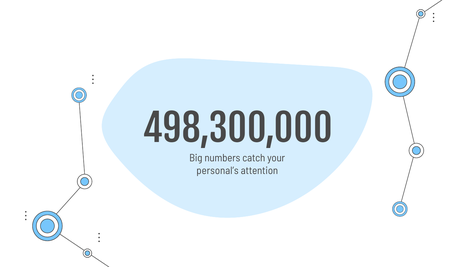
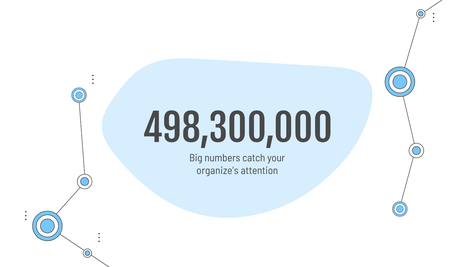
personal’s: personal’s -> organize’s
